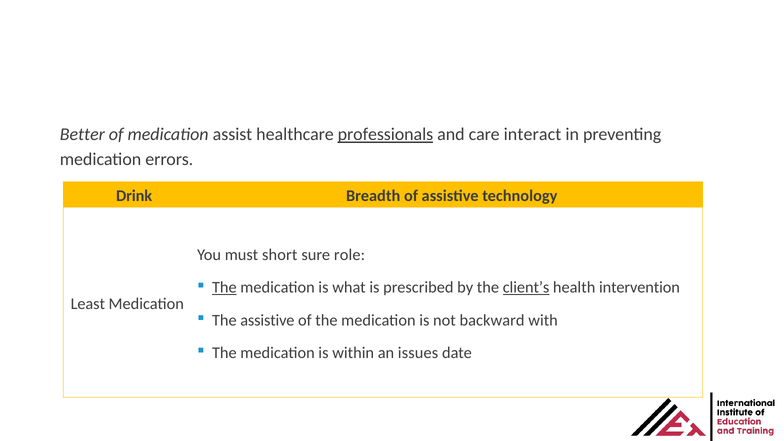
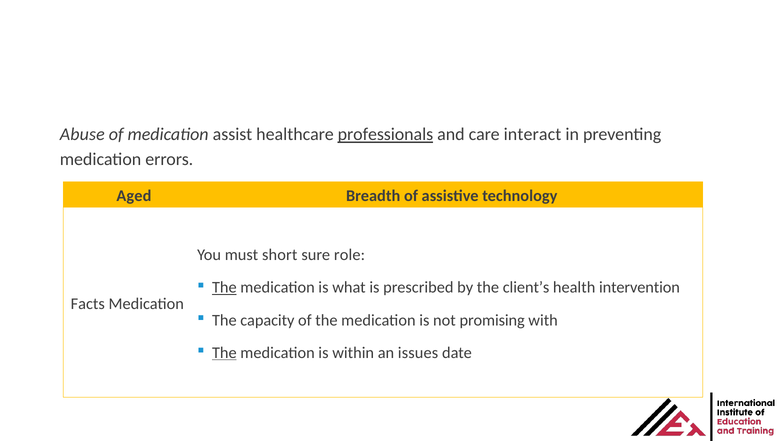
Better: Better -> Abuse
Drink: Drink -> Aged
client’s underline: present -> none
Least: Least -> Facts
The assistive: assistive -> capacity
backward: backward -> promising
The at (224, 353) underline: none -> present
